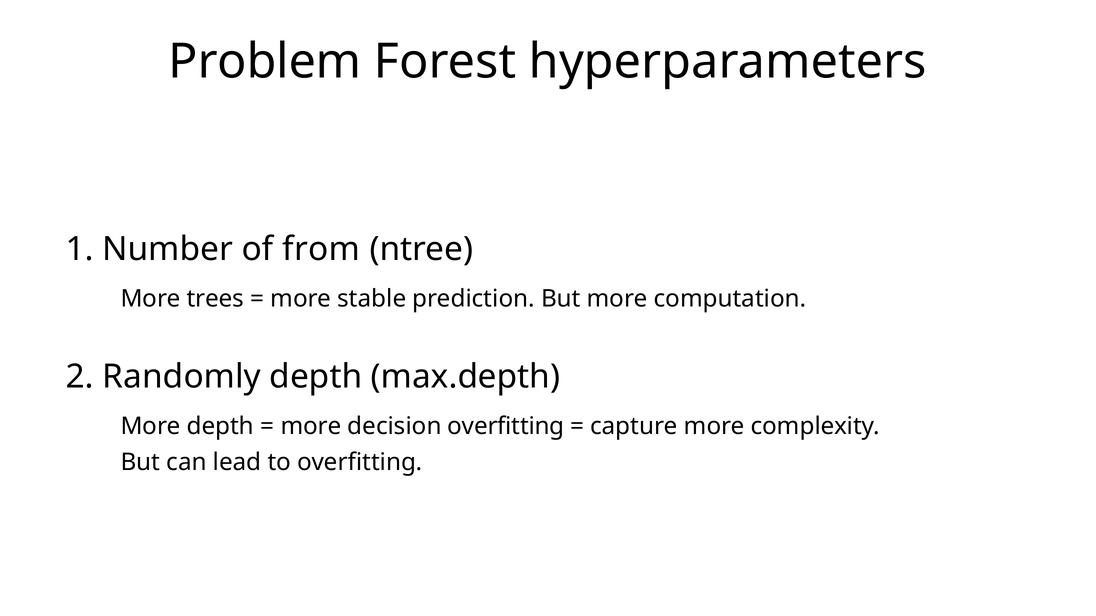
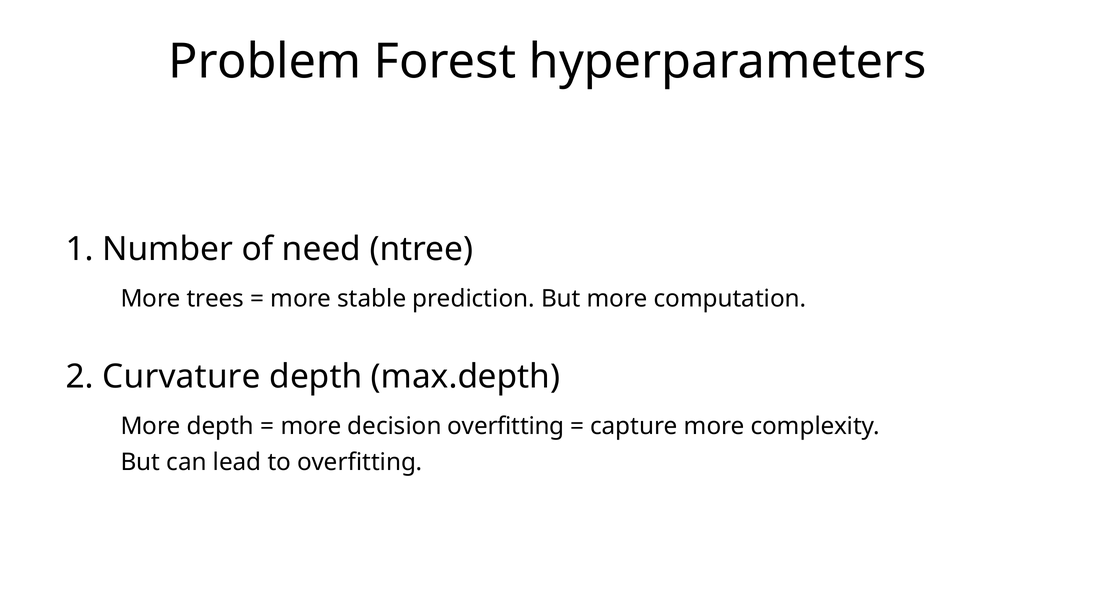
from: from -> need
Randomly: Randomly -> Curvature
